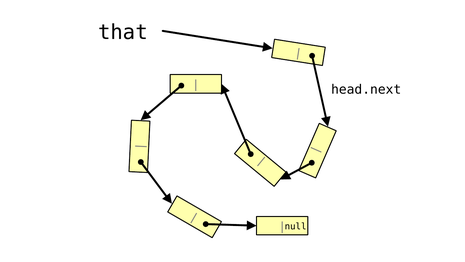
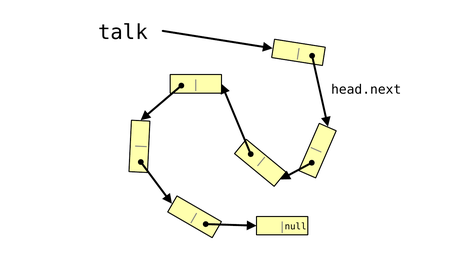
that: that -> talk
